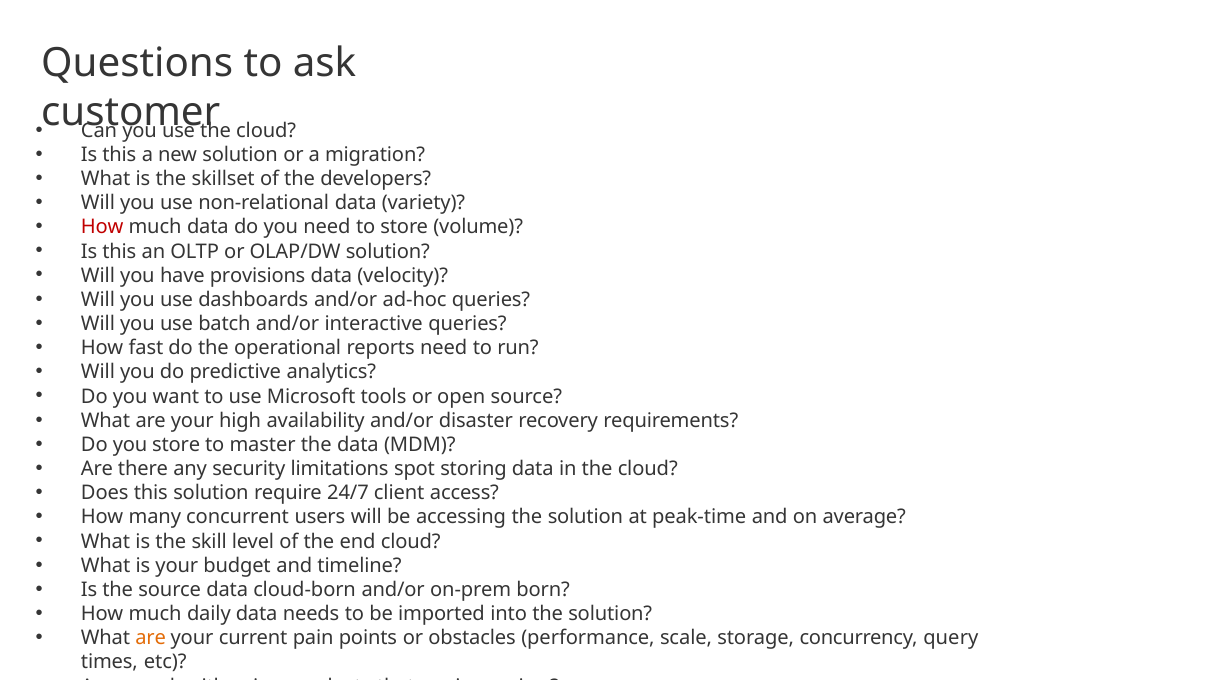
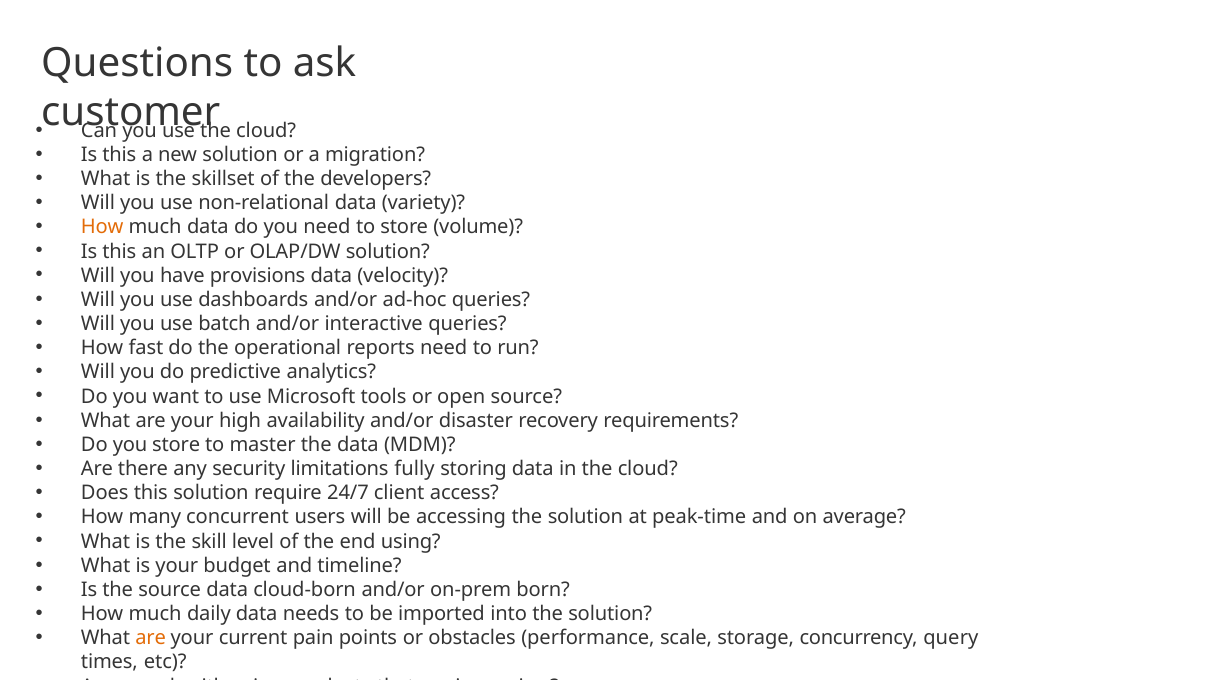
How at (102, 227) colour: red -> orange
spot: spot -> fully
end cloud: cloud -> using
